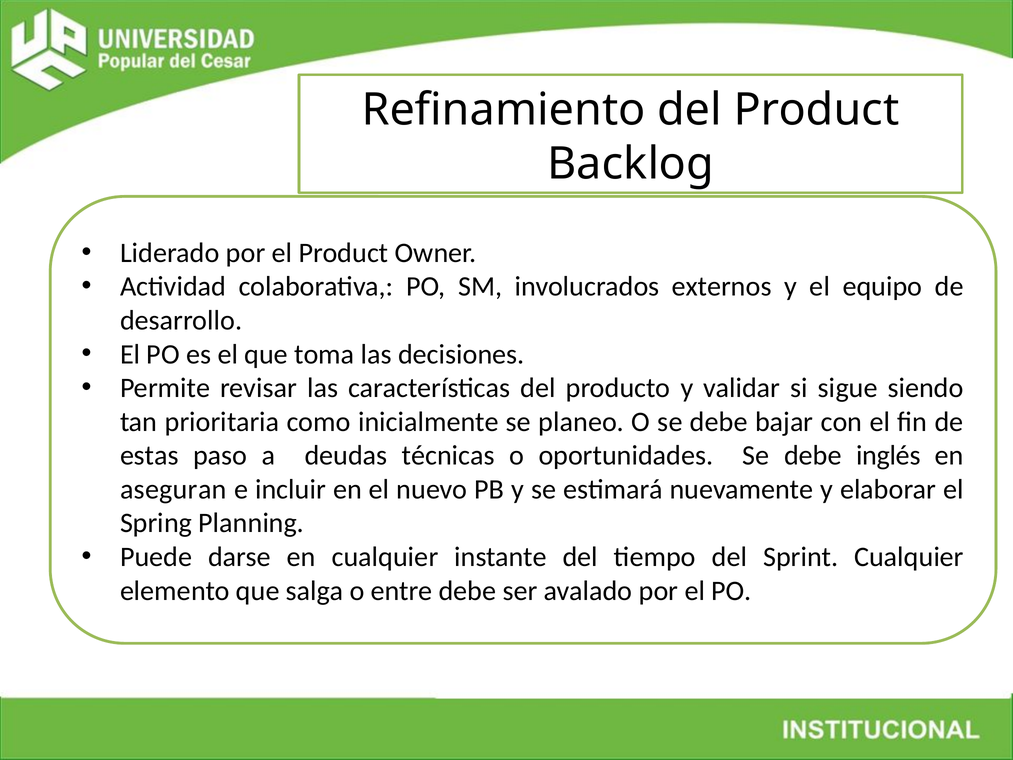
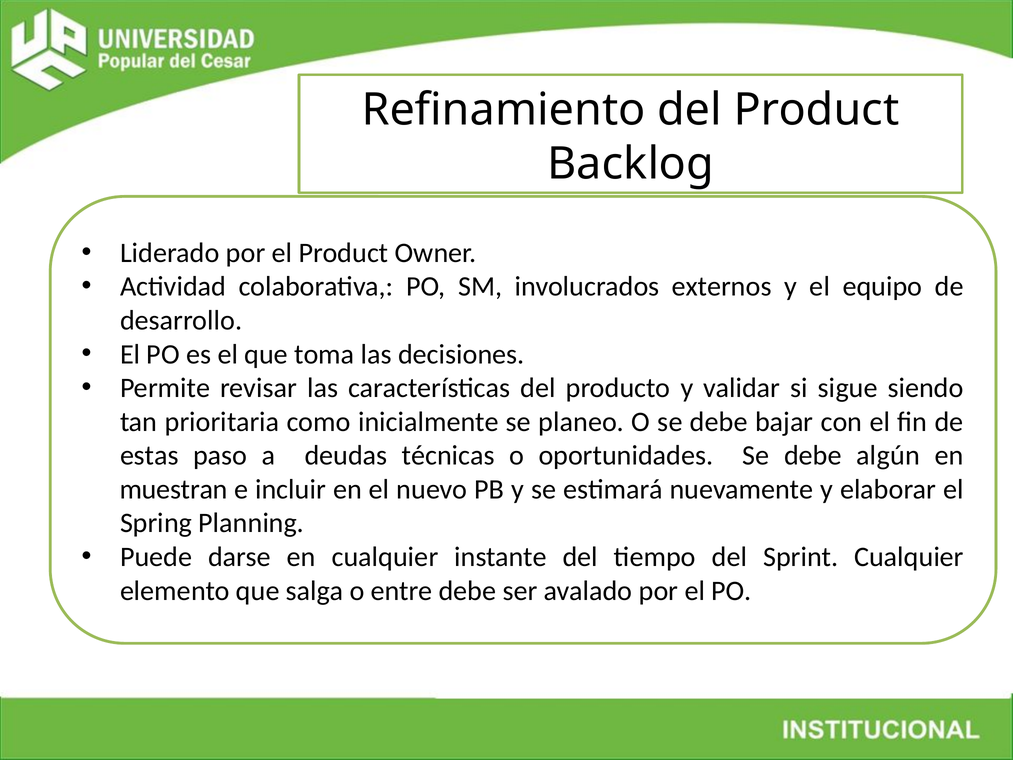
inglés: inglés -> algún
aseguran: aseguran -> muestran
